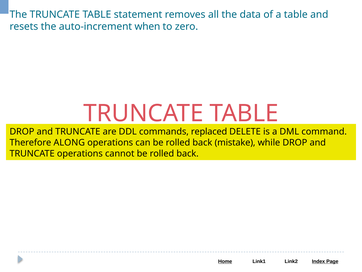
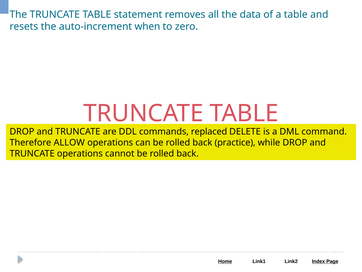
ALONG: ALONG -> ALLOW
mistake: mistake -> practice
